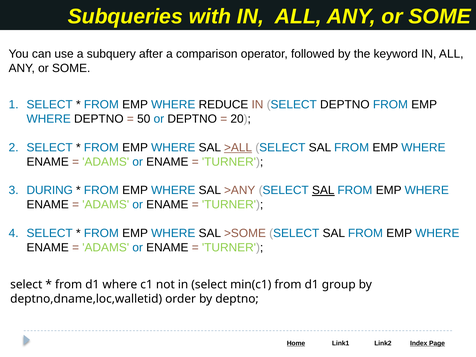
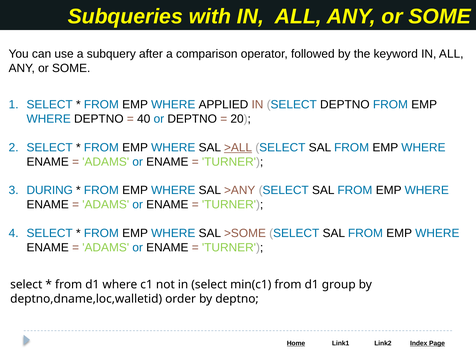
REDUCE: REDUCE -> APPLIED
50: 50 -> 40
SAL at (323, 190) underline: present -> none
